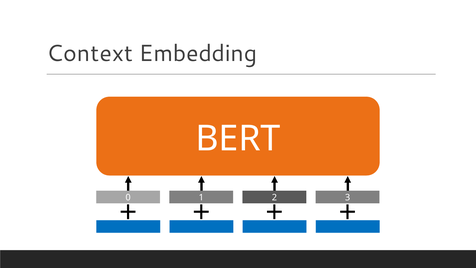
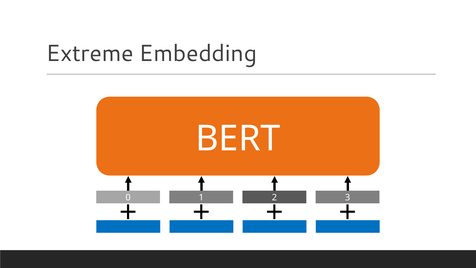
Context: Context -> Extreme
